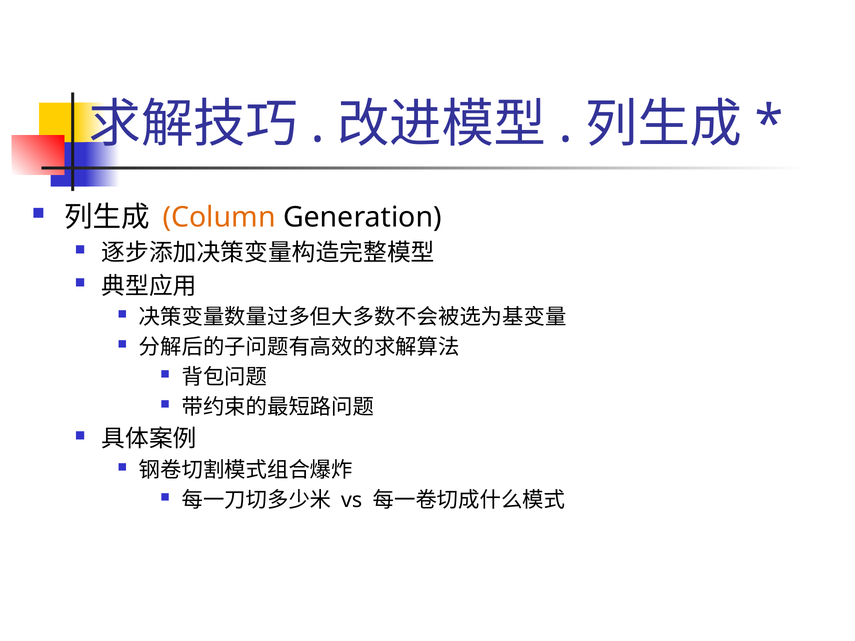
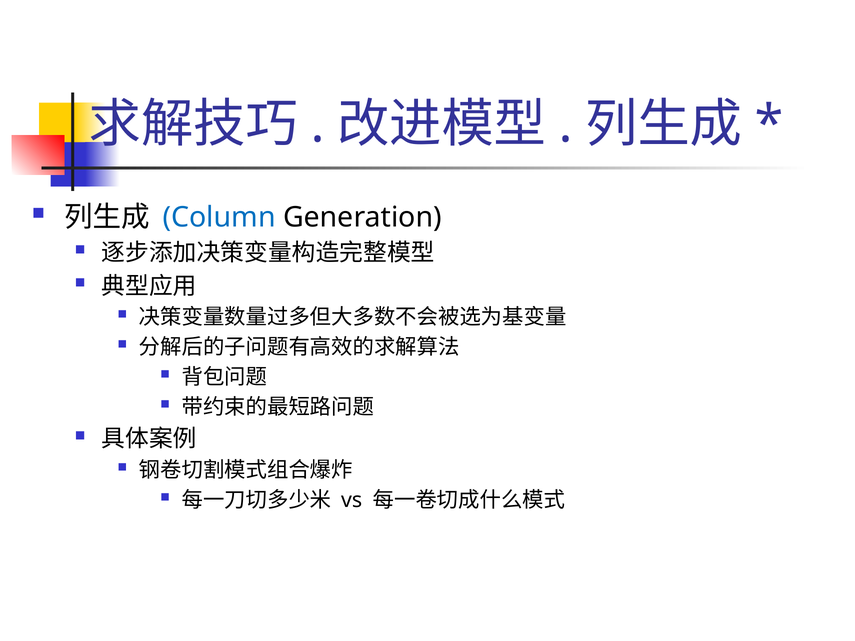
Column colour: orange -> blue
